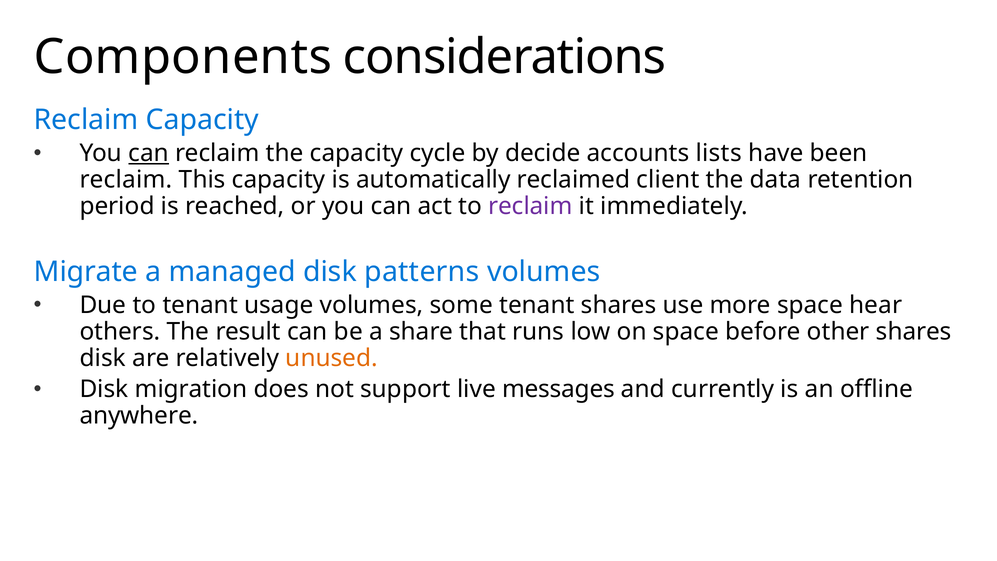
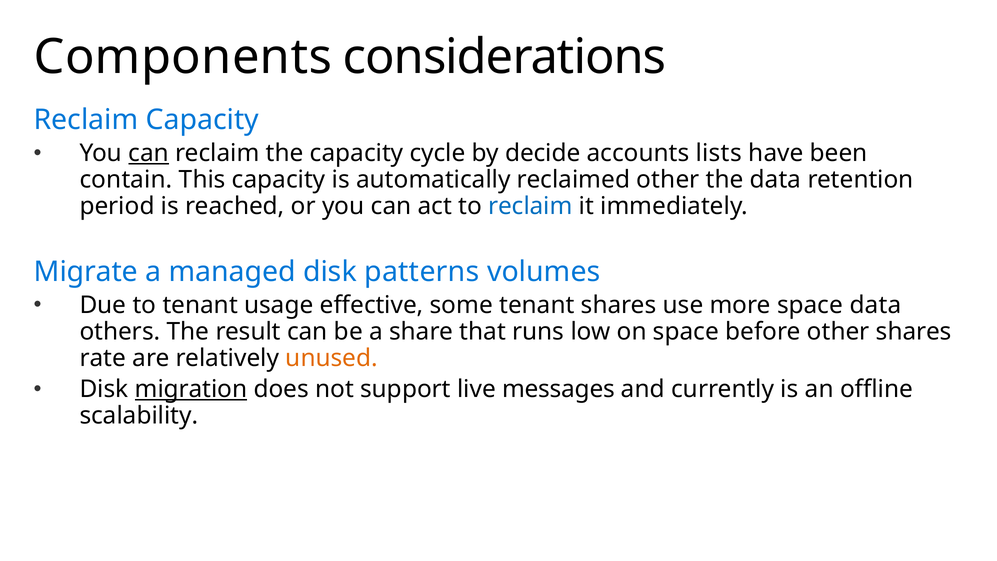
reclaim at (126, 180): reclaim -> contain
reclaimed client: client -> other
reclaim at (530, 206) colour: purple -> blue
usage volumes: volumes -> effective
space hear: hear -> data
disk at (103, 358): disk -> rate
migration underline: none -> present
anywhere: anywhere -> scalability
